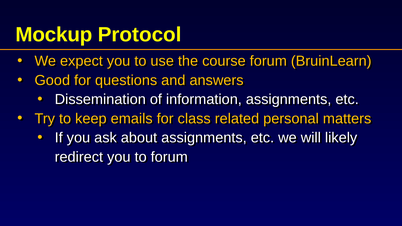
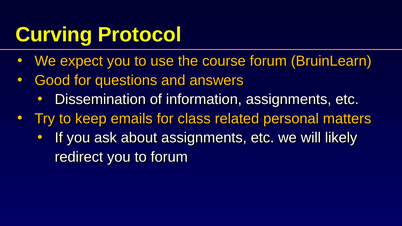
Mockup: Mockup -> Curving
